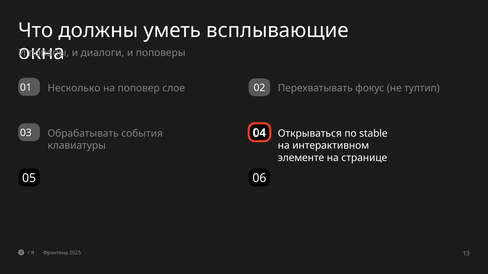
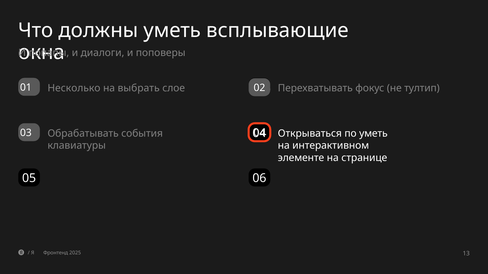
поповер: поповер -> выбрать
по stable: stable -> уметь
